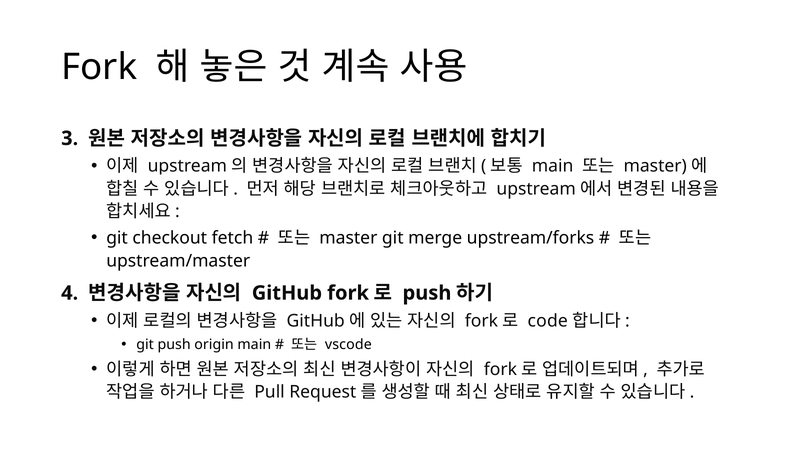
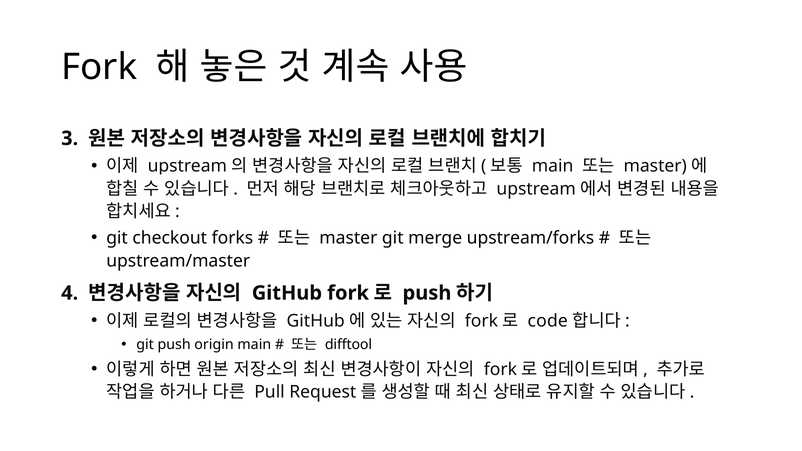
fetch: fetch -> forks
vscode: vscode -> difftool
